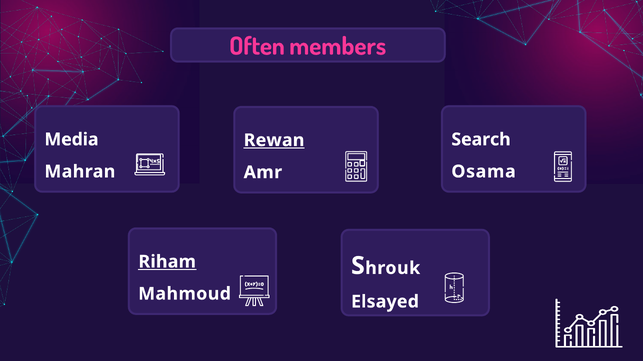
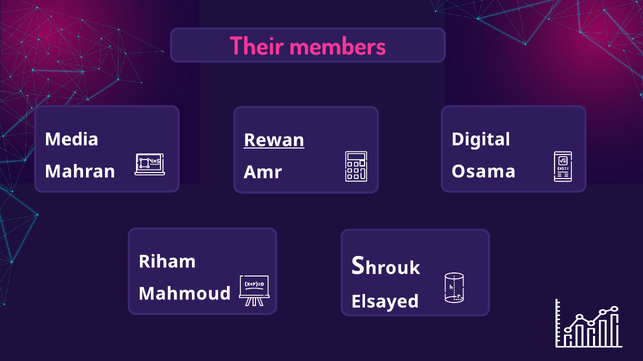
Often: Often -> Their
Search: Search -> Digital
Riham underline: present -> none
